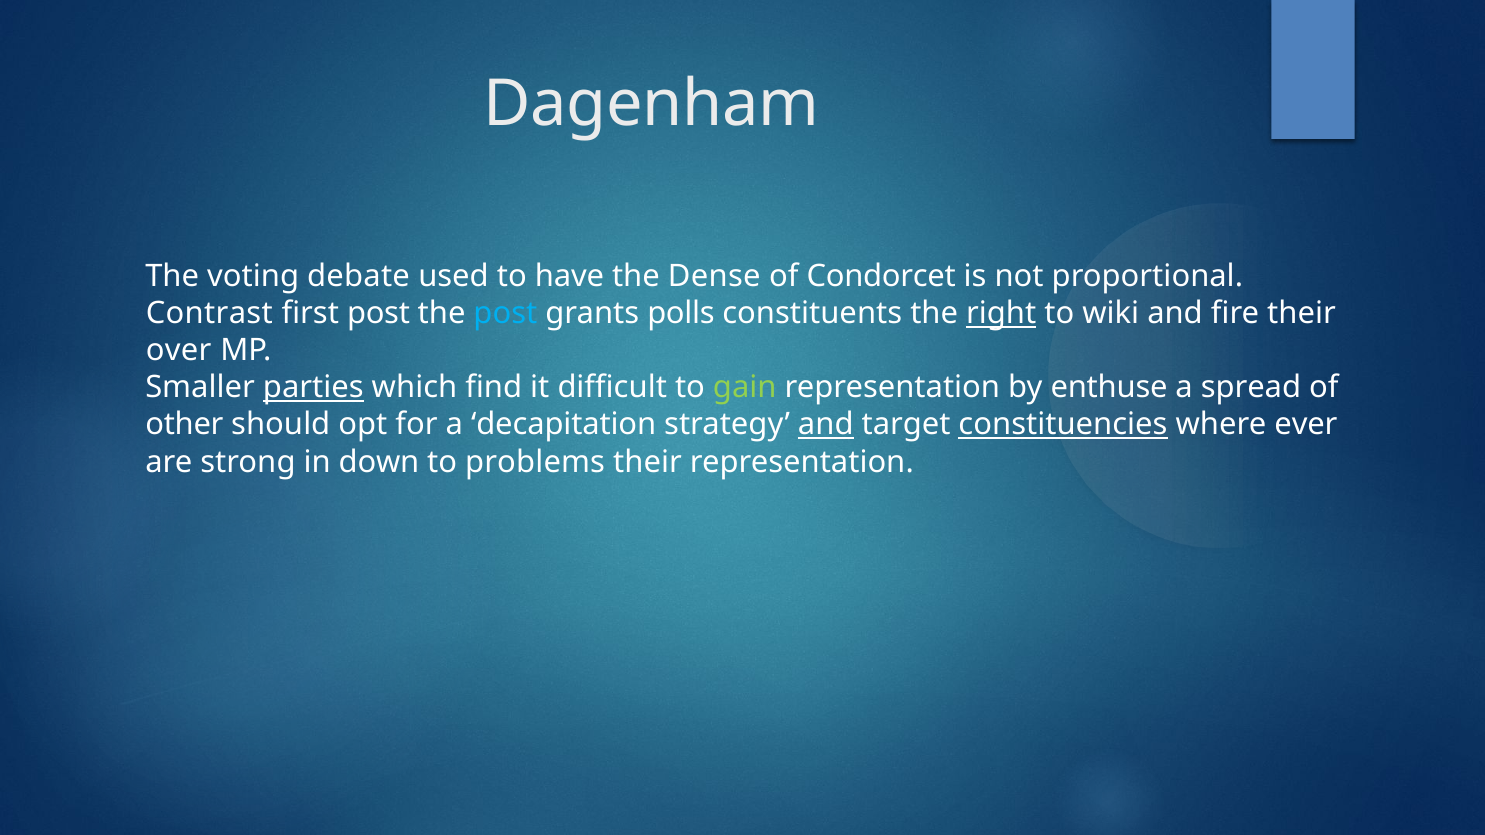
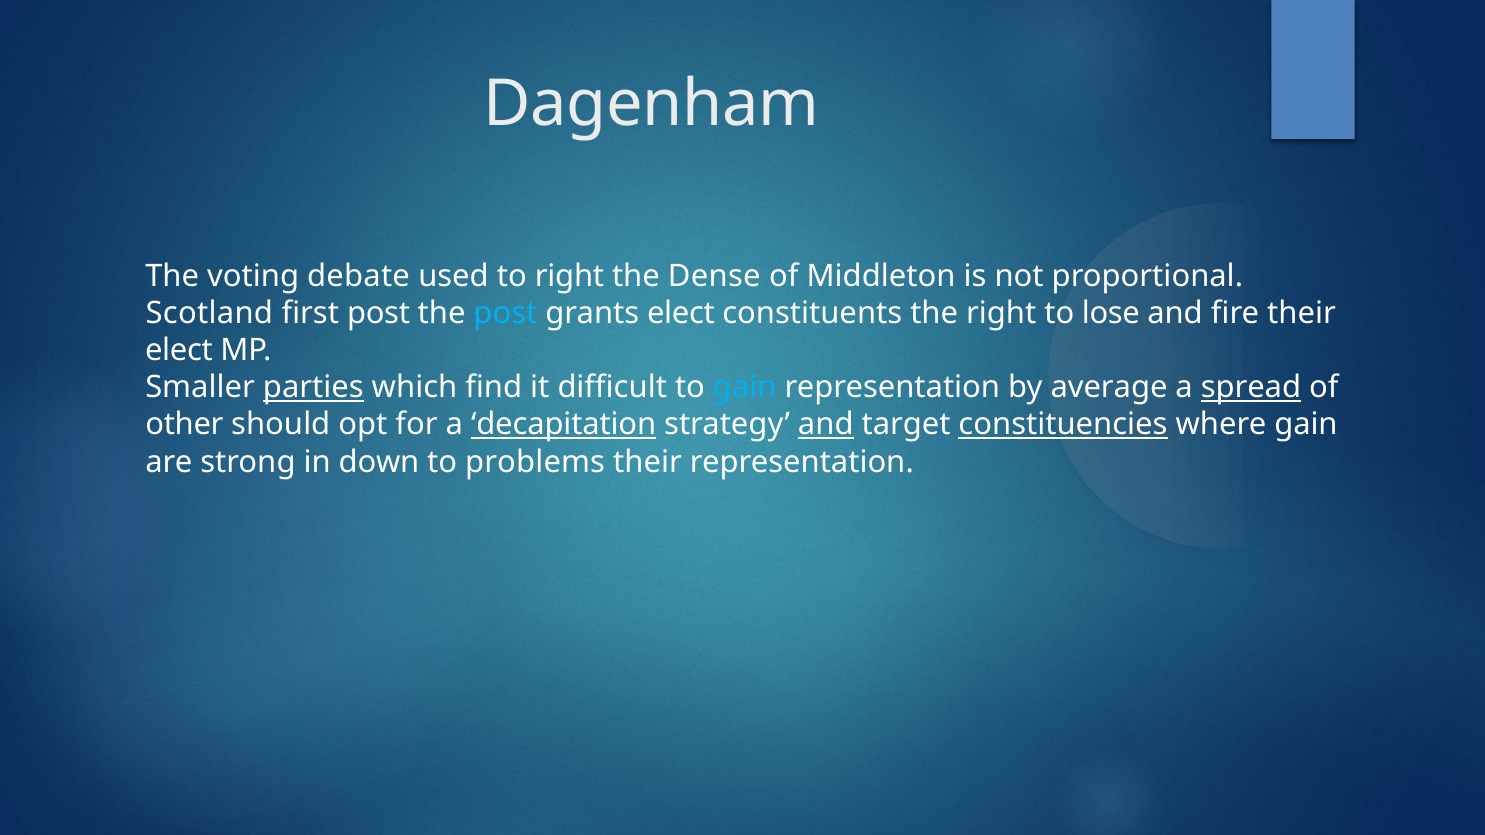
to have: have -> right
Condorcet: Condorcet -> Middleton
Contrast: Contrast -> Scotland
grants polls: polls -> elect
right at (1001, 313) underline: present -> none
wiki: wiki -> lose
over at (179, 351): over -> elect
gain at (745, 388) colour: light green -> light blue
enthuse: enthuse -> average
spread underline: none -> present
decapitation underline: none -> present
where ever: ever -> gain
